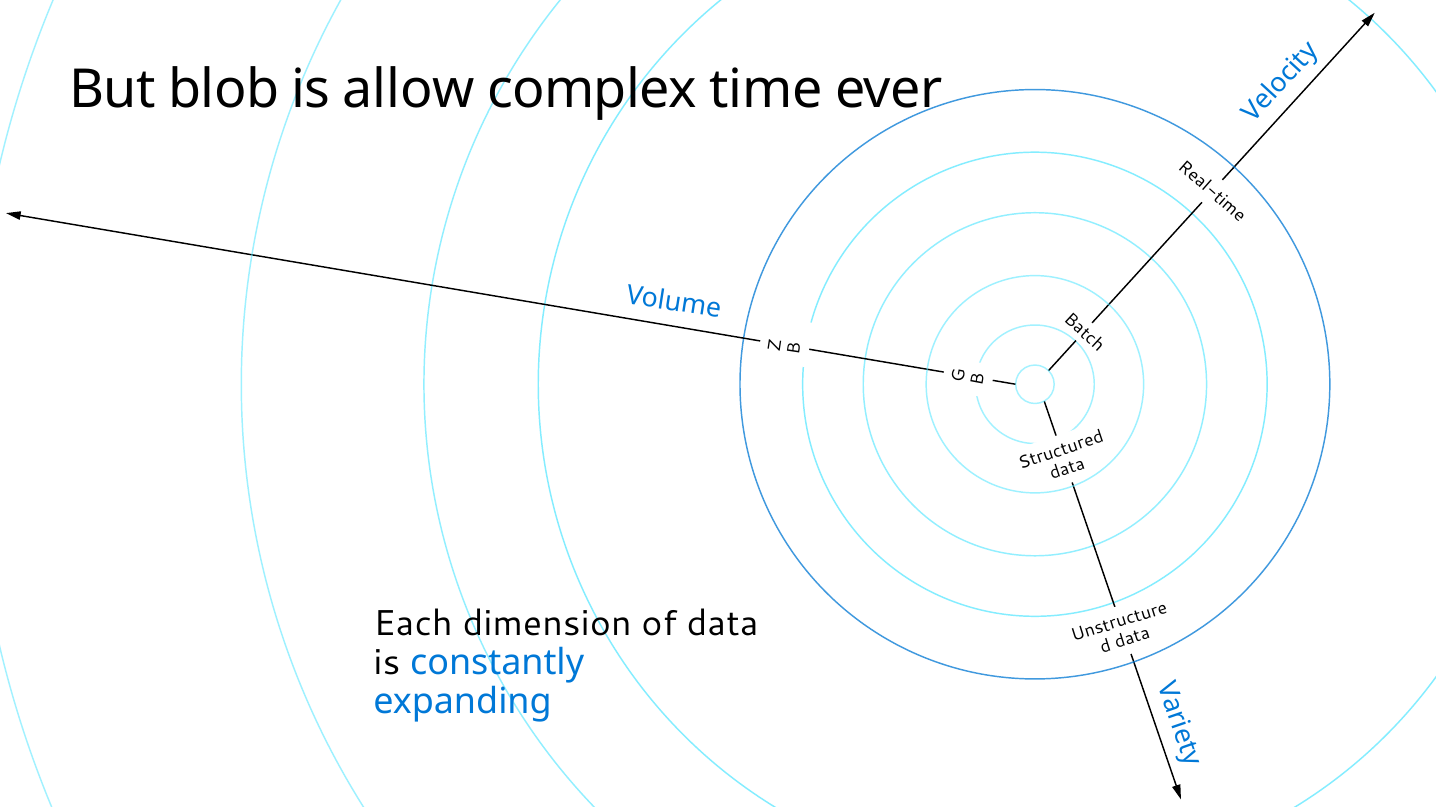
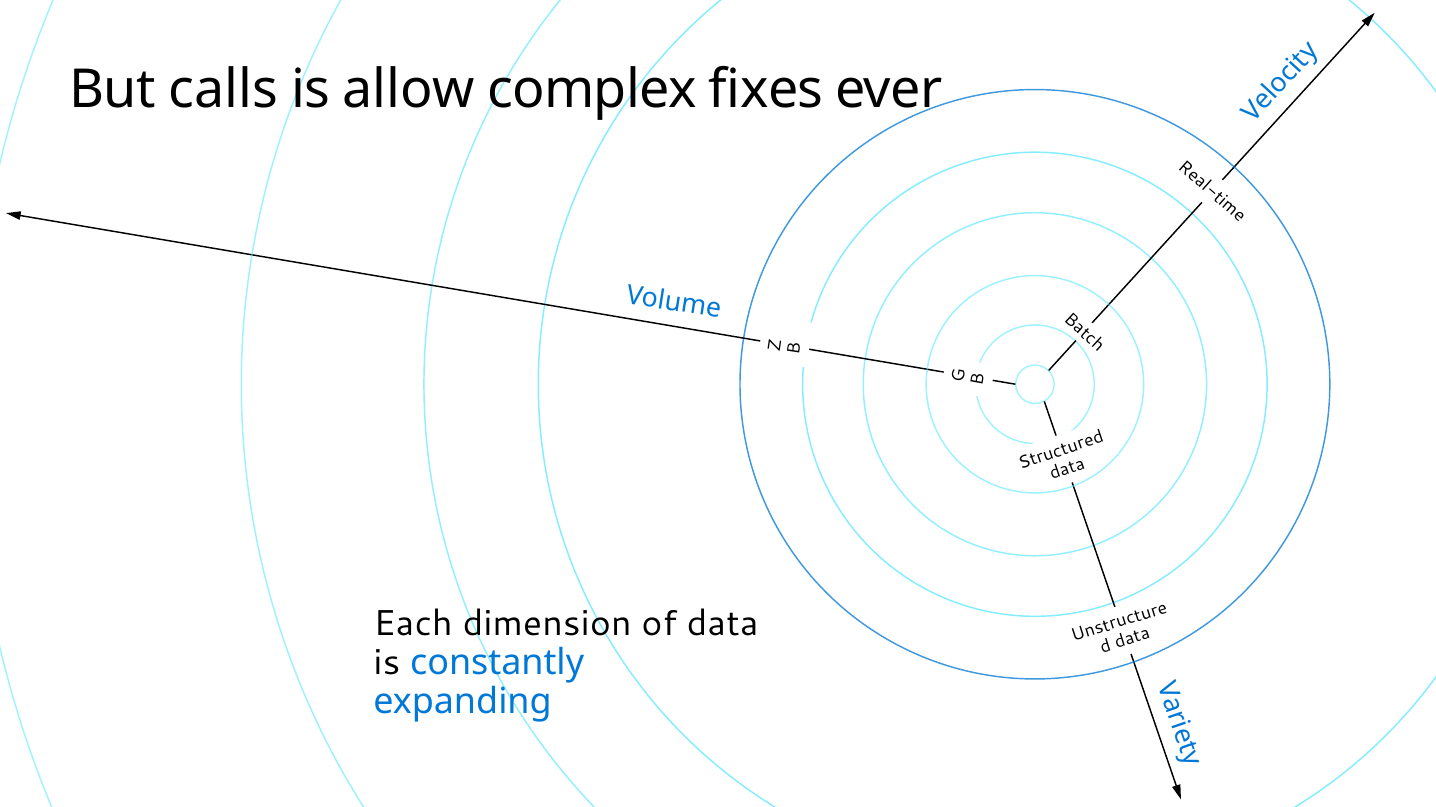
blob: blob -> calls
time: time -> fixes
